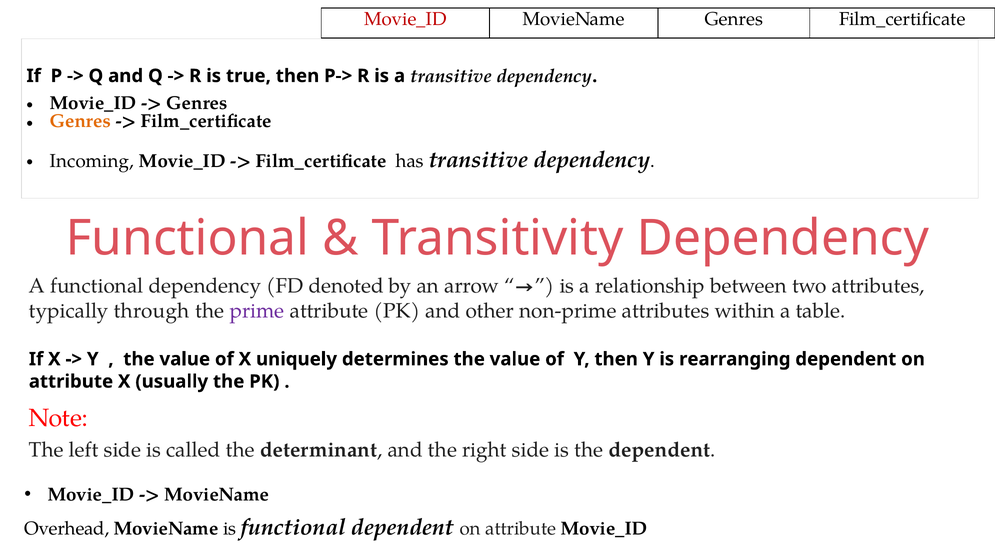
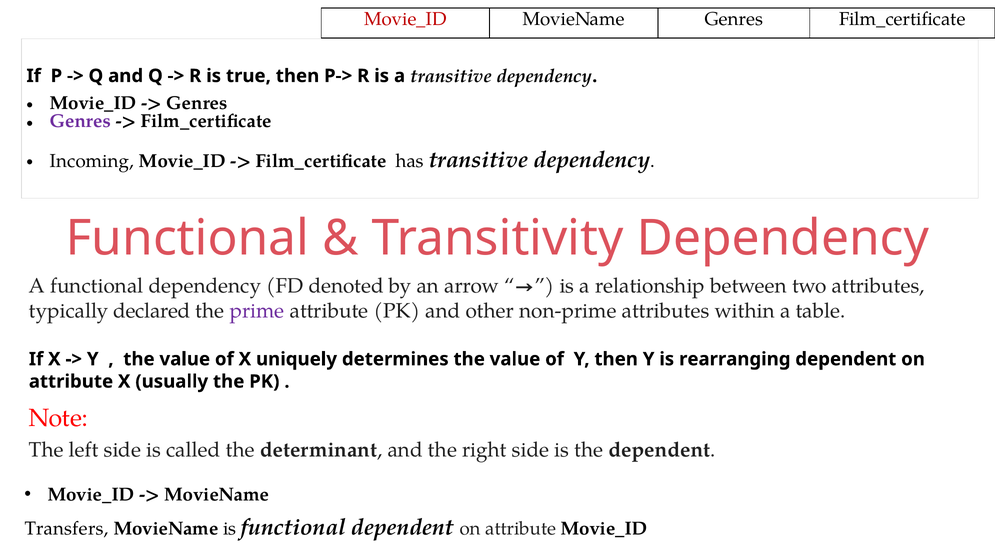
Genres at (80, 121) colour: orange -> purple
through: through -> declared
Overhead: Overhead -> Transfers
